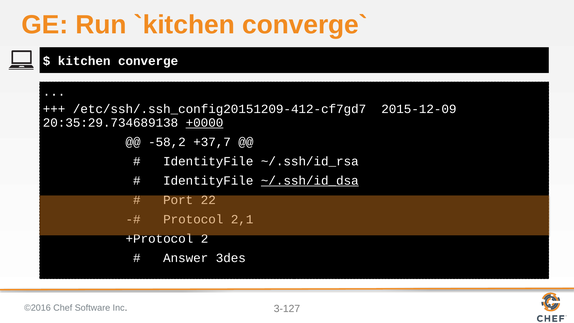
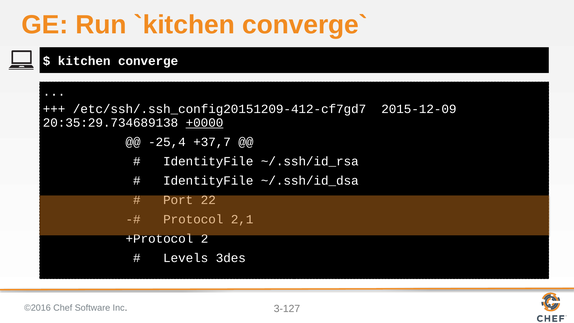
-58,2: -58,2 -> -25,4
~/.ssh/id_dsa underline: present -> none
Answer: Answer -> Levels
